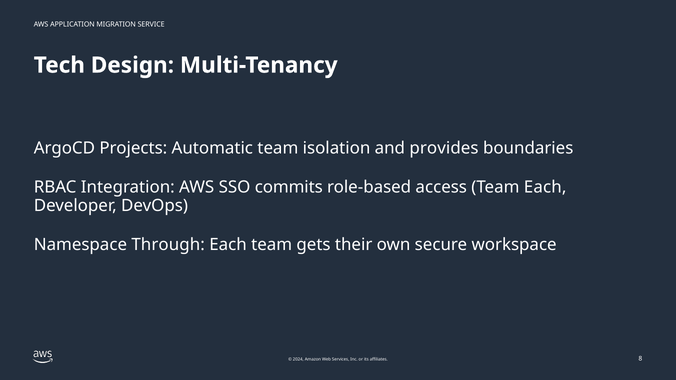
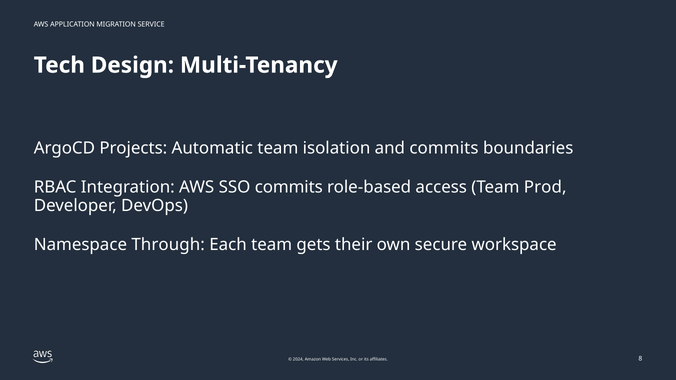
and provides: provides -> commits
Team Each: Each -> Prod
